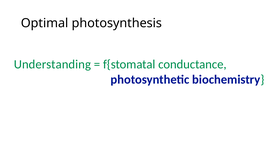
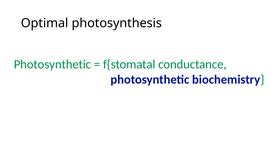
Understanding at (52, 64): Understanding -> Photosynthetic
